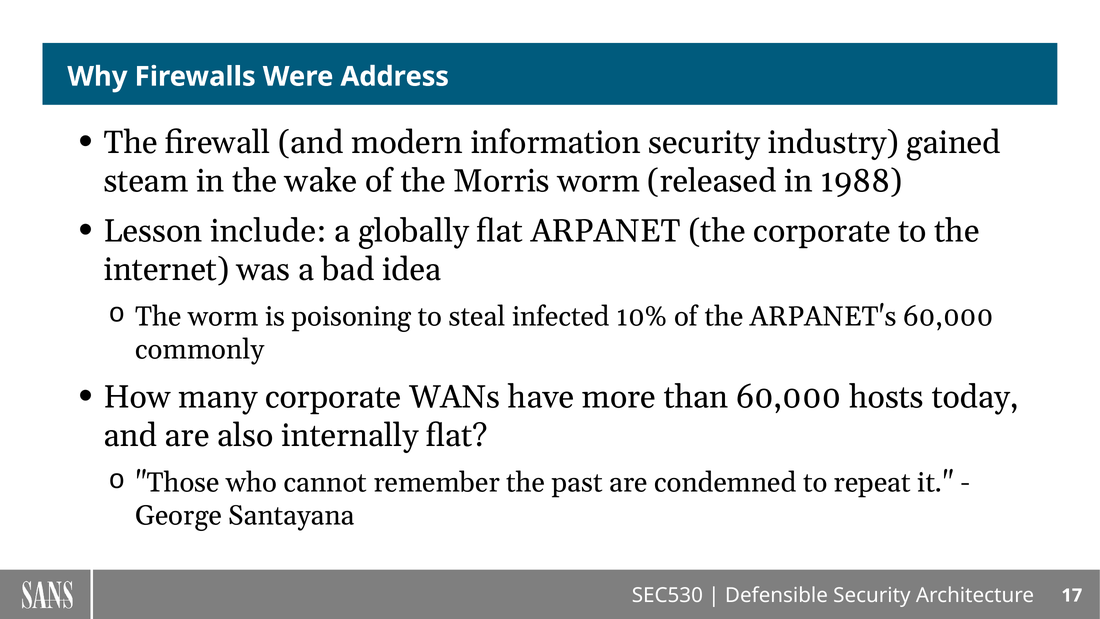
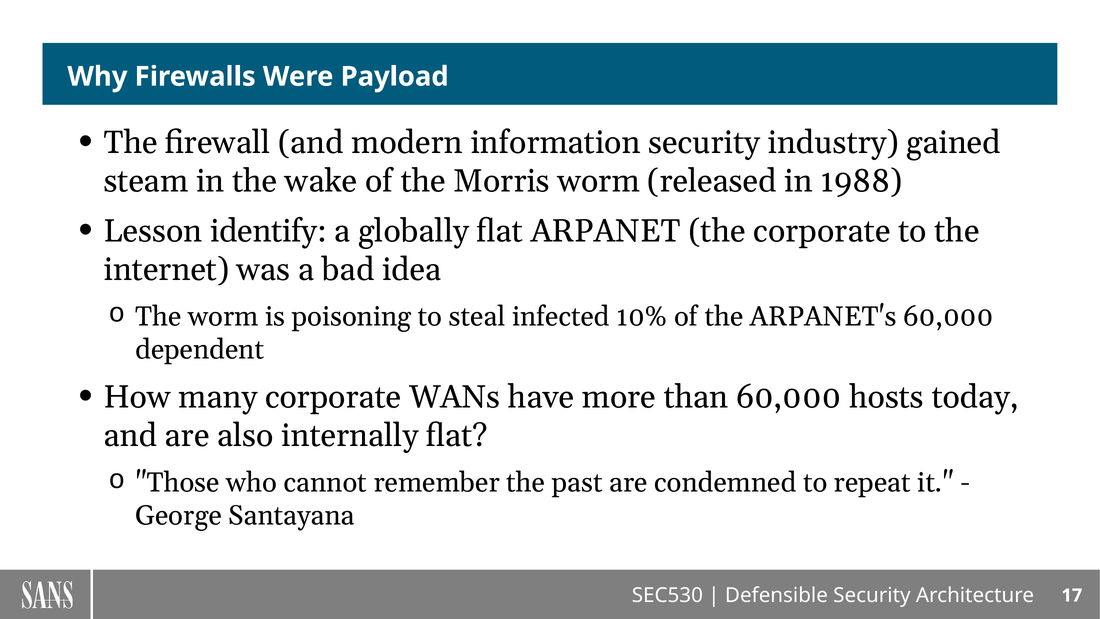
Address: Address -> Payload
include: include -> identify
commonly: commonly -> dependent
